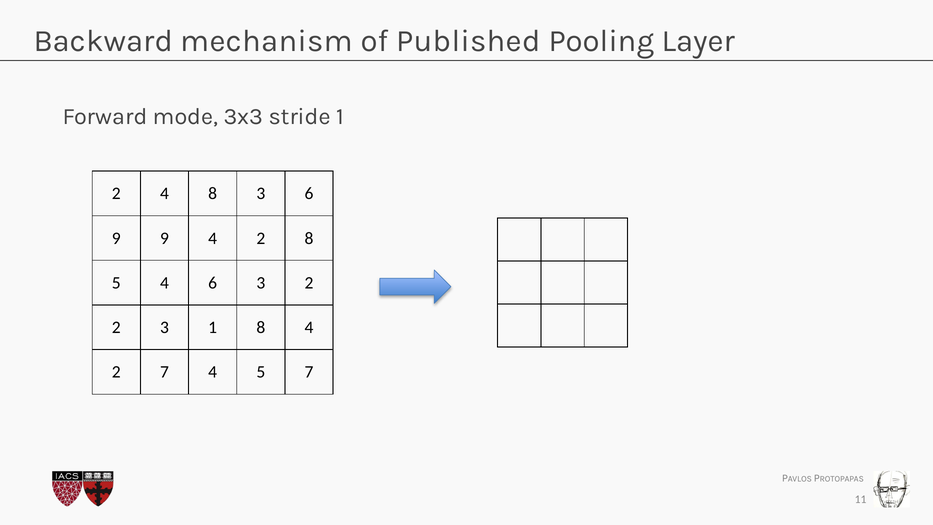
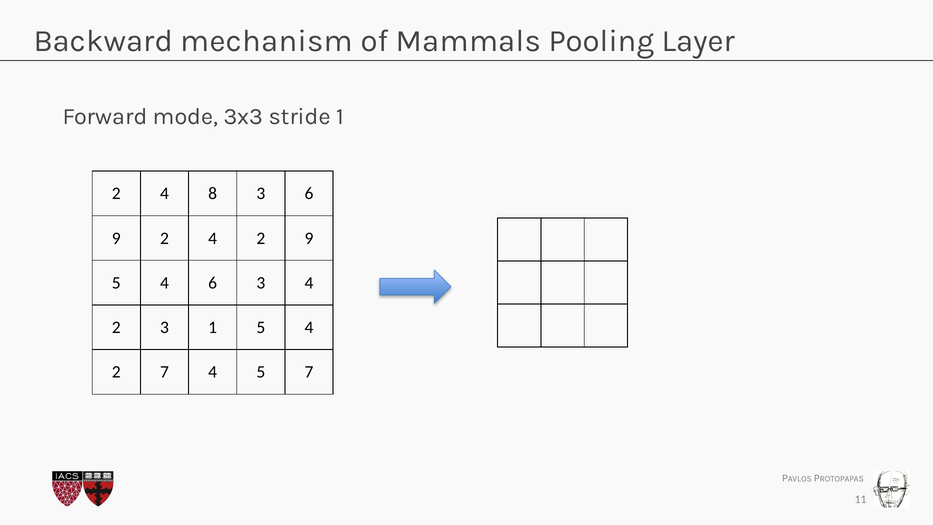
Published: Published -> Mammals
9 9: 9 -> 2
2 8: 8 -> 9
3 2: 2 -> 4
1 8: 8 -> 5
